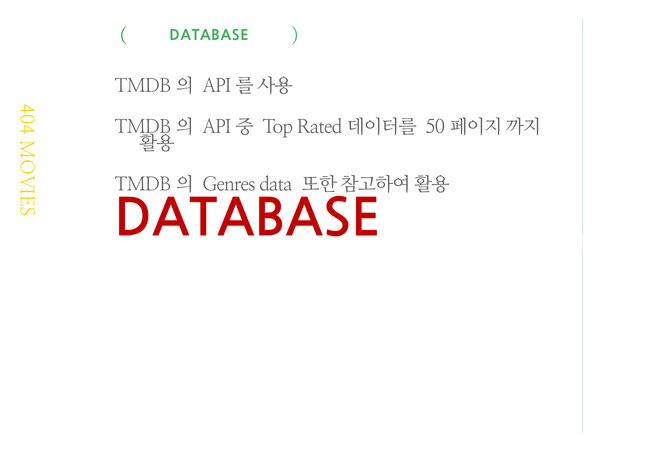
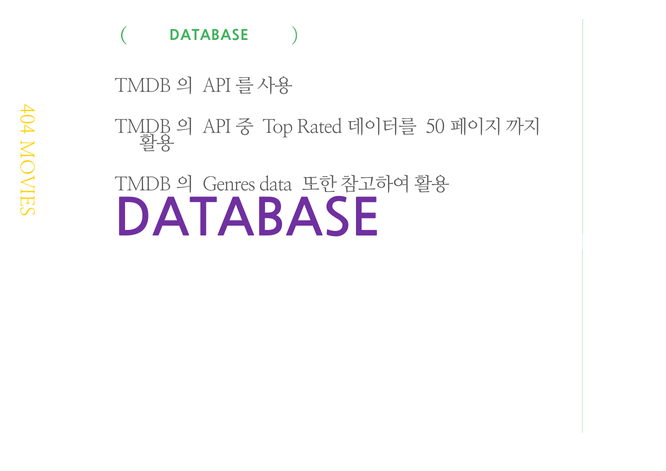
DATABASE at (248, 219) colour: red -> purple
